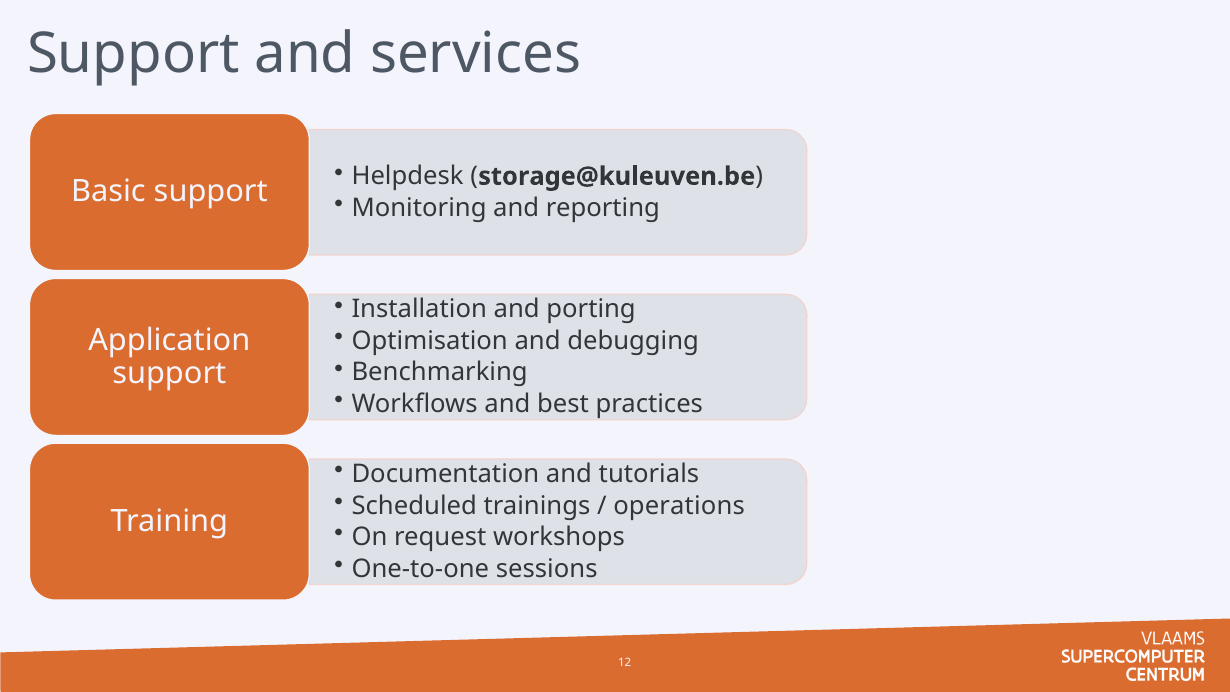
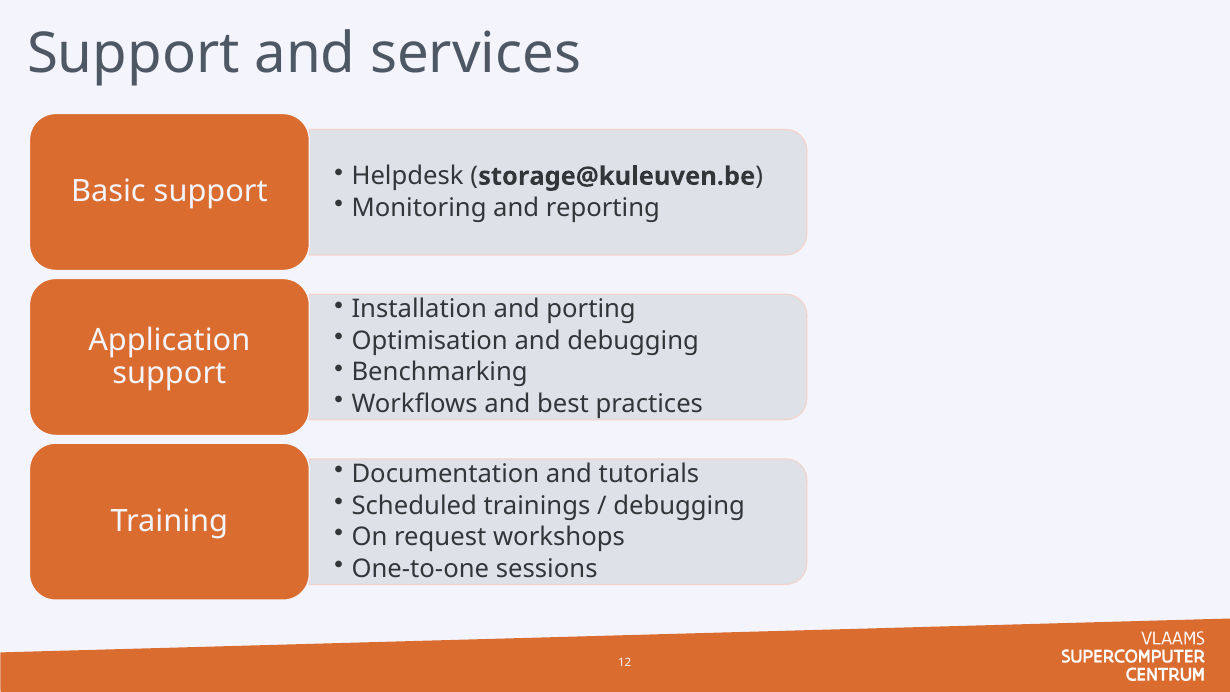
operations at (679, 506): operations -> debugging
